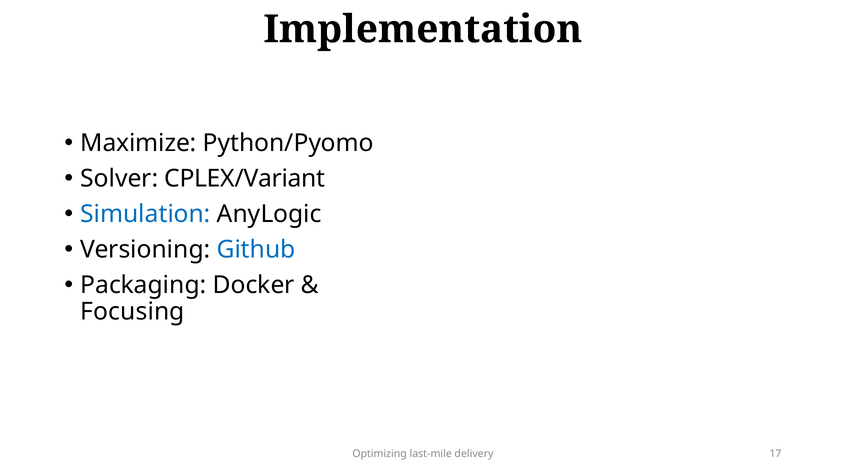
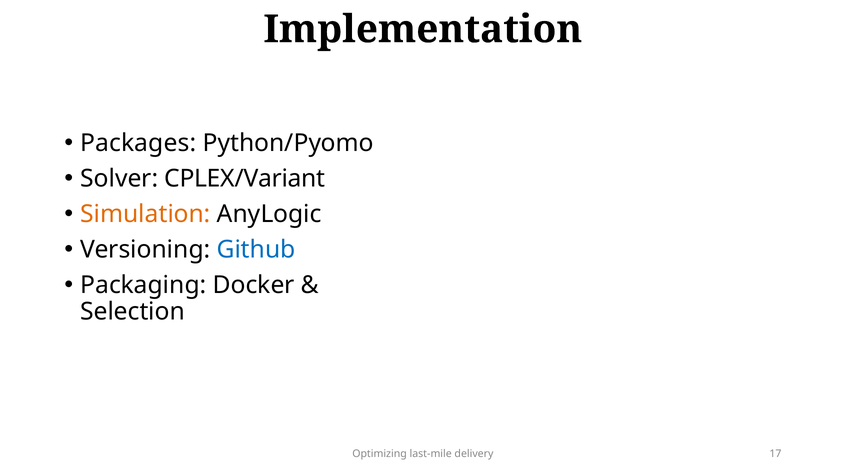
Maximize: Maximize -> Packages
Simulation colour: blue -> orange
Focusing: Focusing -> Selection
